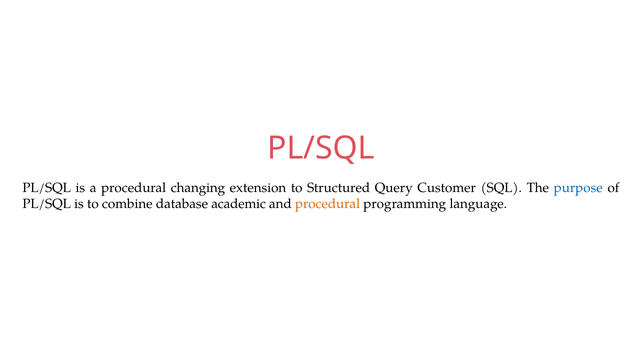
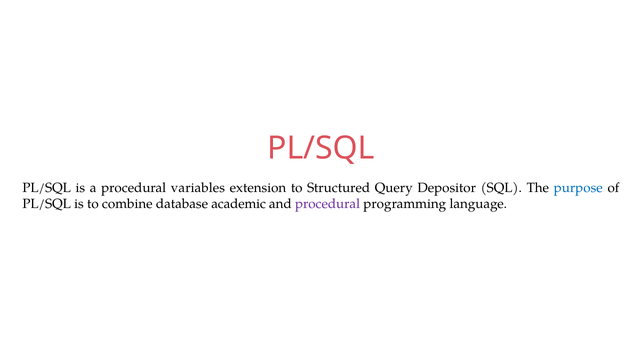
changing: changing -> variables
Customer: Customer -> Depositor
procedural at (328, 204) colour: orange -> purple
